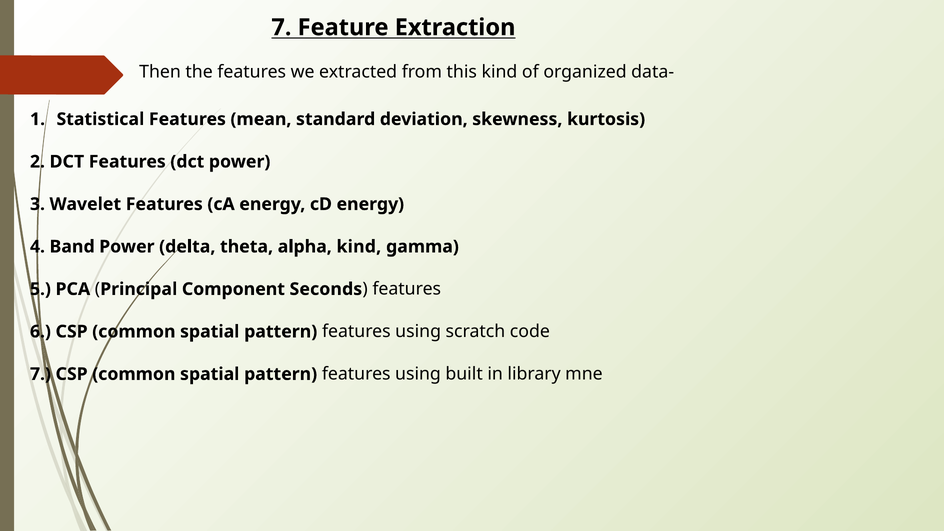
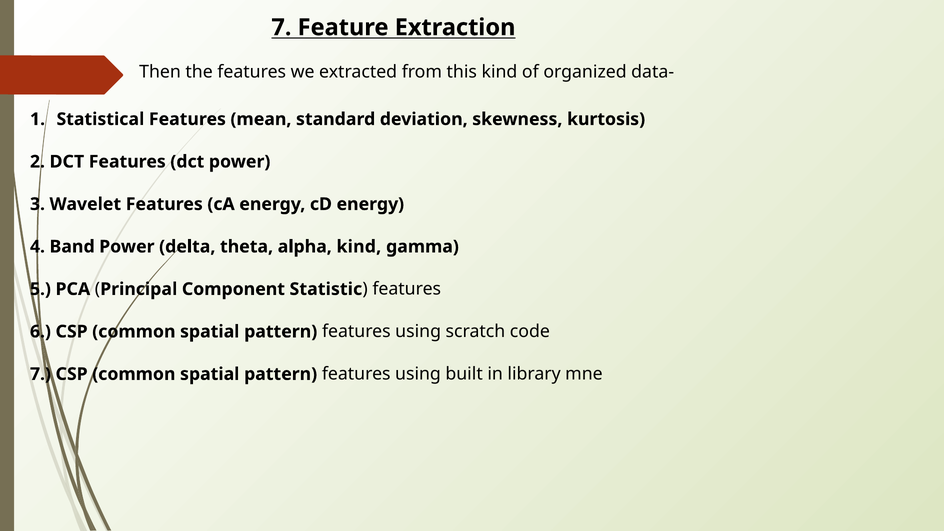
Seconds: Seconds -> Statistic
